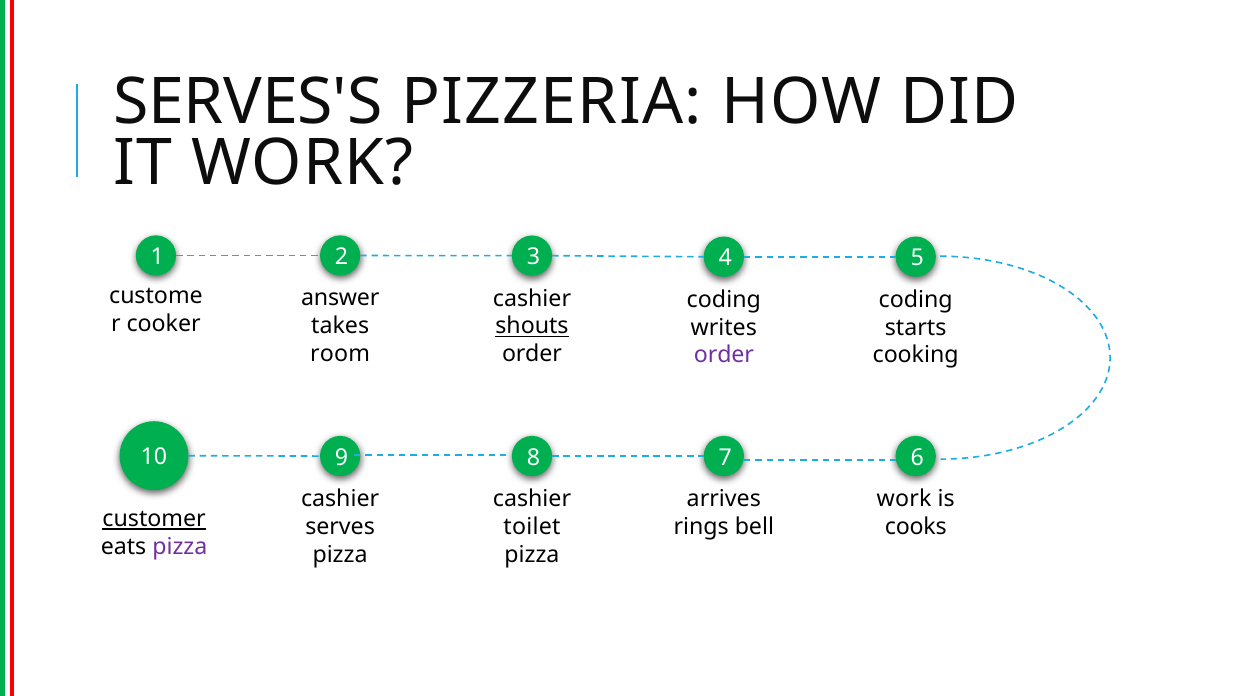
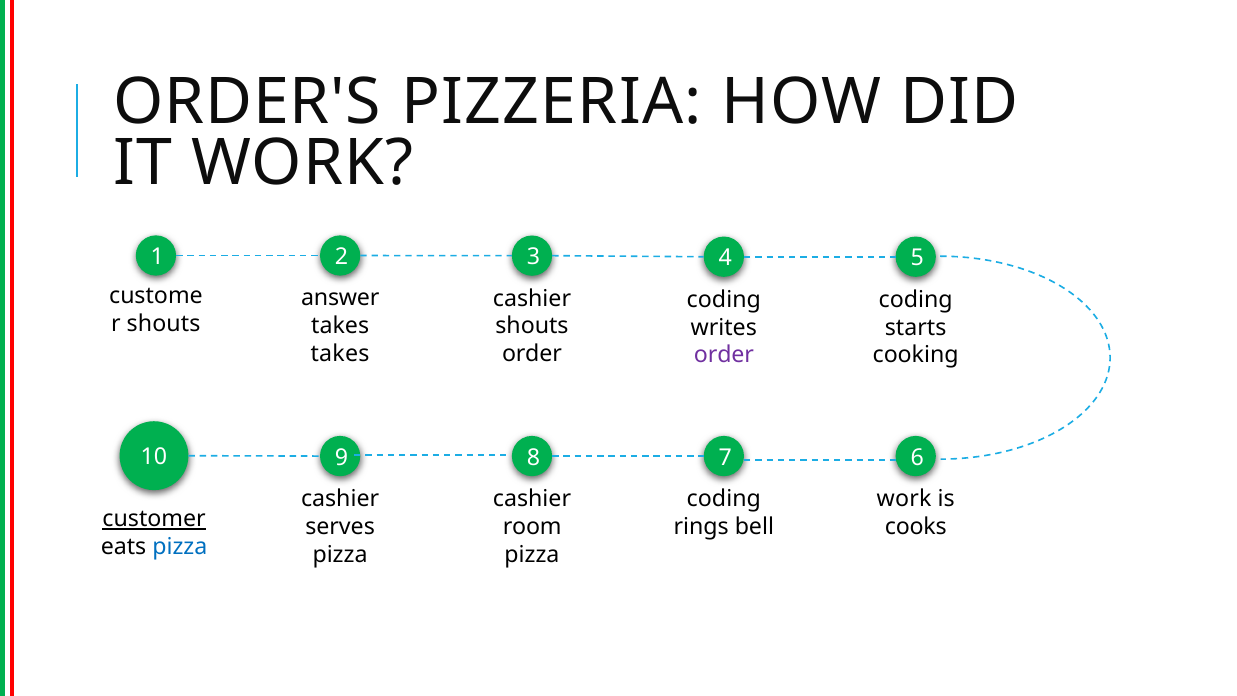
SERVES'S: SERVES'S -> ORDER'S
cooker at (164, 324): cooker -> shouts
shouts at (532, 326) underline: present -> none
room at (340, 354): room -> takes
arrives at (724, 499): arrives -> coding
toilet: toilet -> room
pizza at (180, 547) colour: purple -> blue
